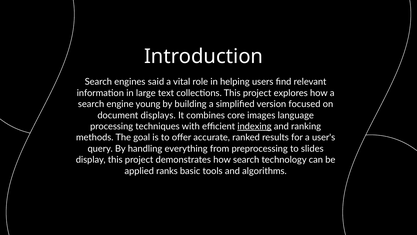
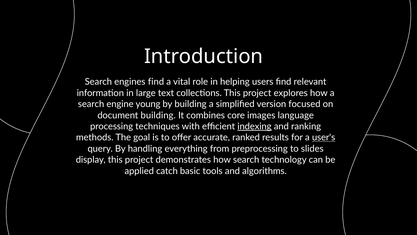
engines said: said -> find
document displays: displays -> building
user's underline: none -> present
ranks: ranks -> catch
